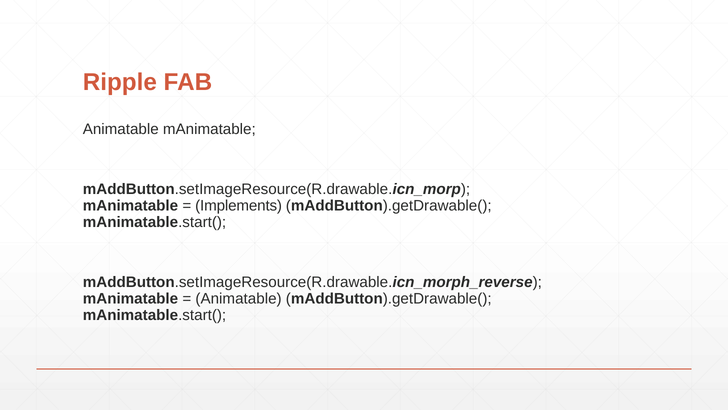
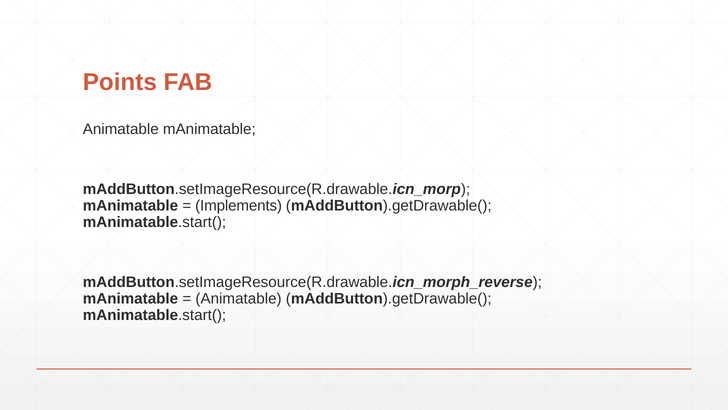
Ripple: Ripple -> Points
